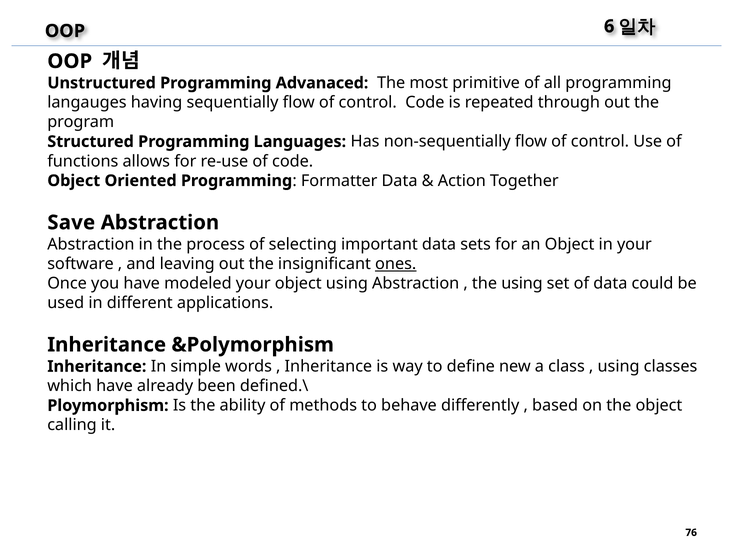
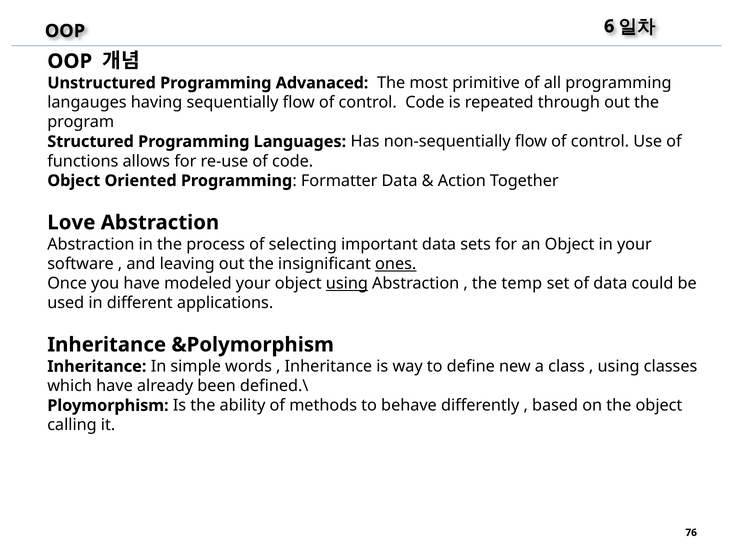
Save: Save -> Love
using at (347, 283) underline: none -> present
the using: using -> temp
